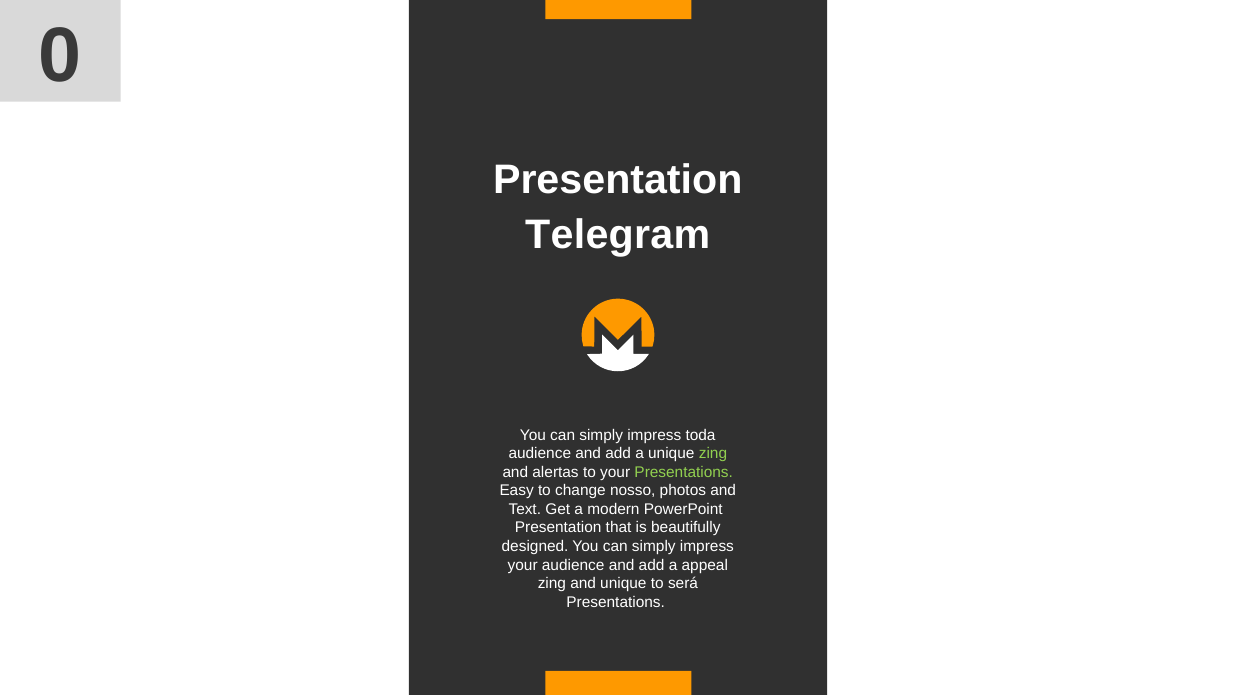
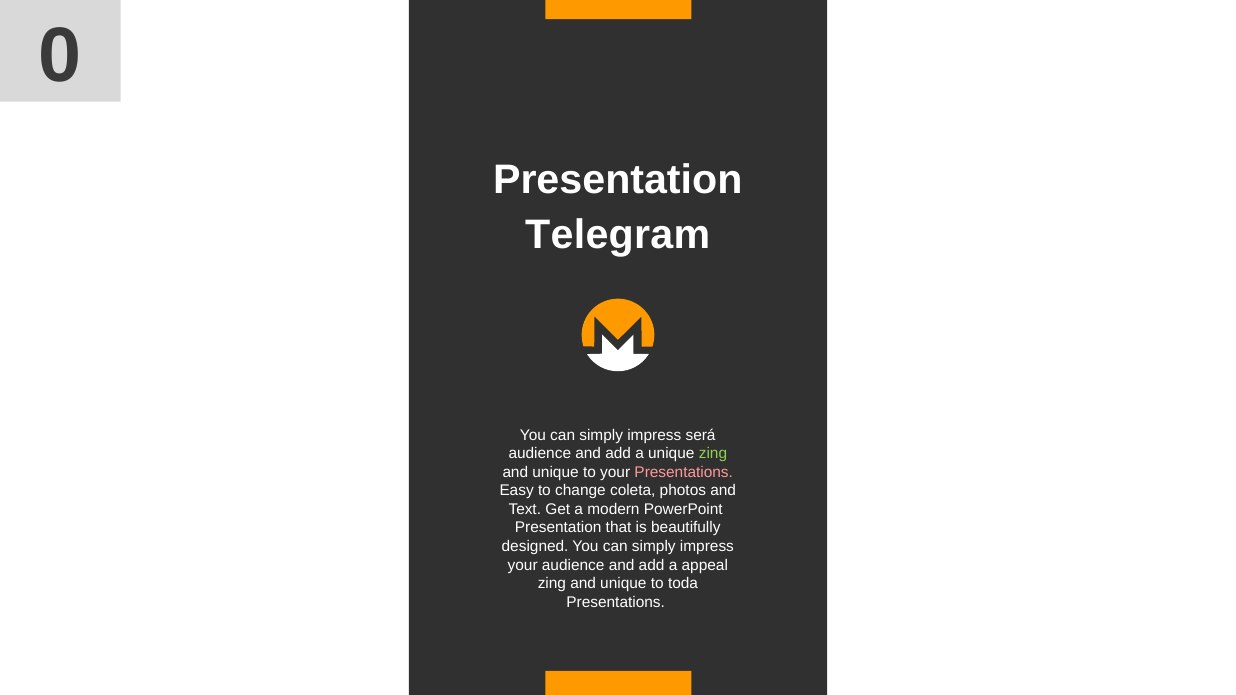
toda: toda -> será
alertas at (556, 472): alertas -> unique
Presentations at (684, 472) colour: light green -> pink
nosso: nosso -> coleta
será: será -> toda
